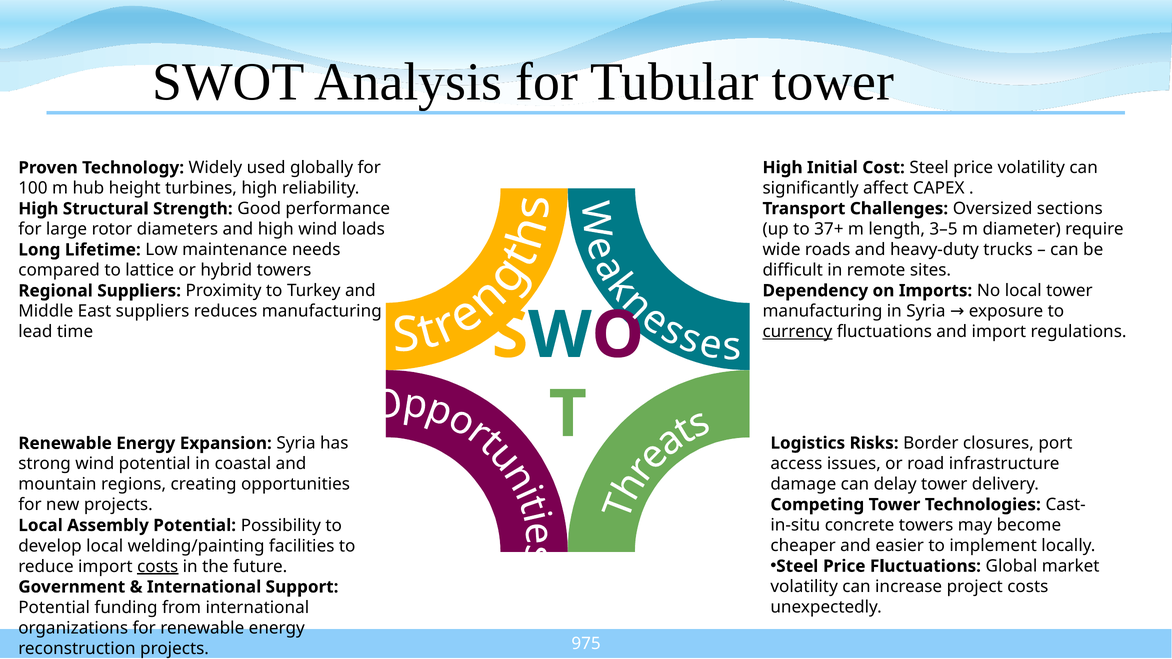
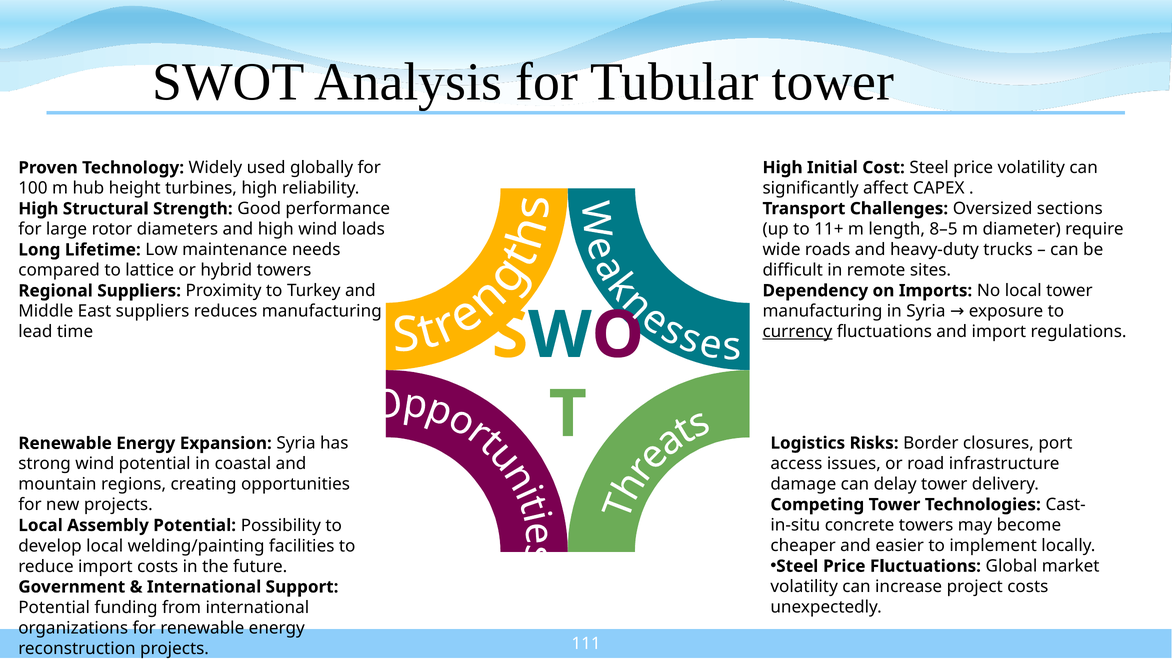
37+: 37+ -> 11+
3–5: 3–5 -> 8–5
costs at (158, 567) underline: present -> none
975: 975 -> 111
